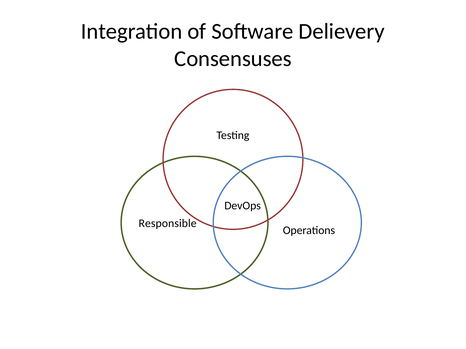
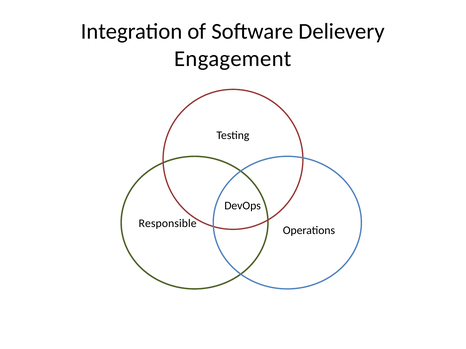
Consensuses: Consensuses -> Engagement
